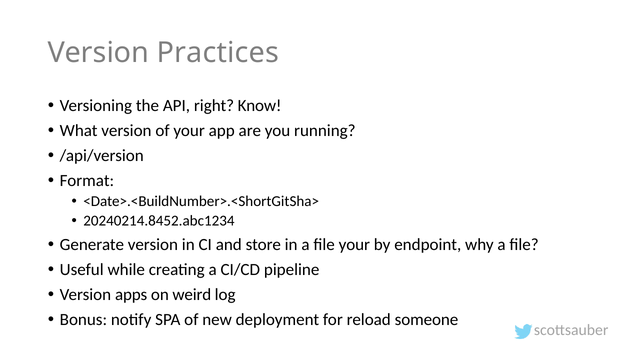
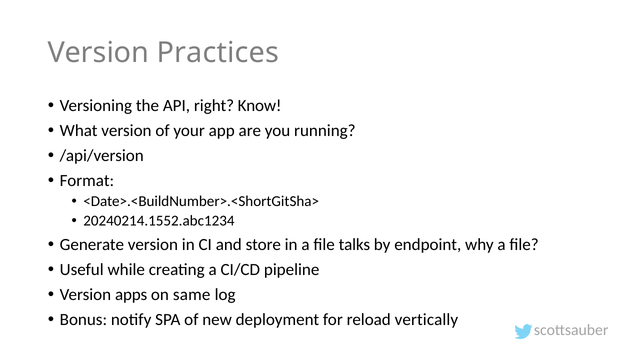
20240214.8452.abc1234: 20240214.8452.abc1234 -> 20240214.1552.abc1234
file your: your -> talks
weird: weird -> same
someone: someone -> vertically
